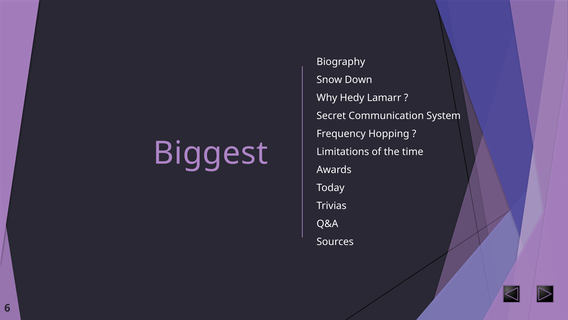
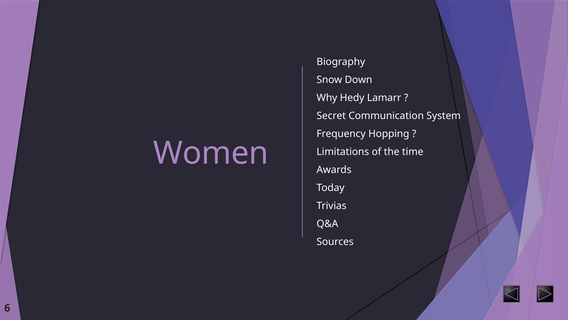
Biggest: Biggest -> Women
